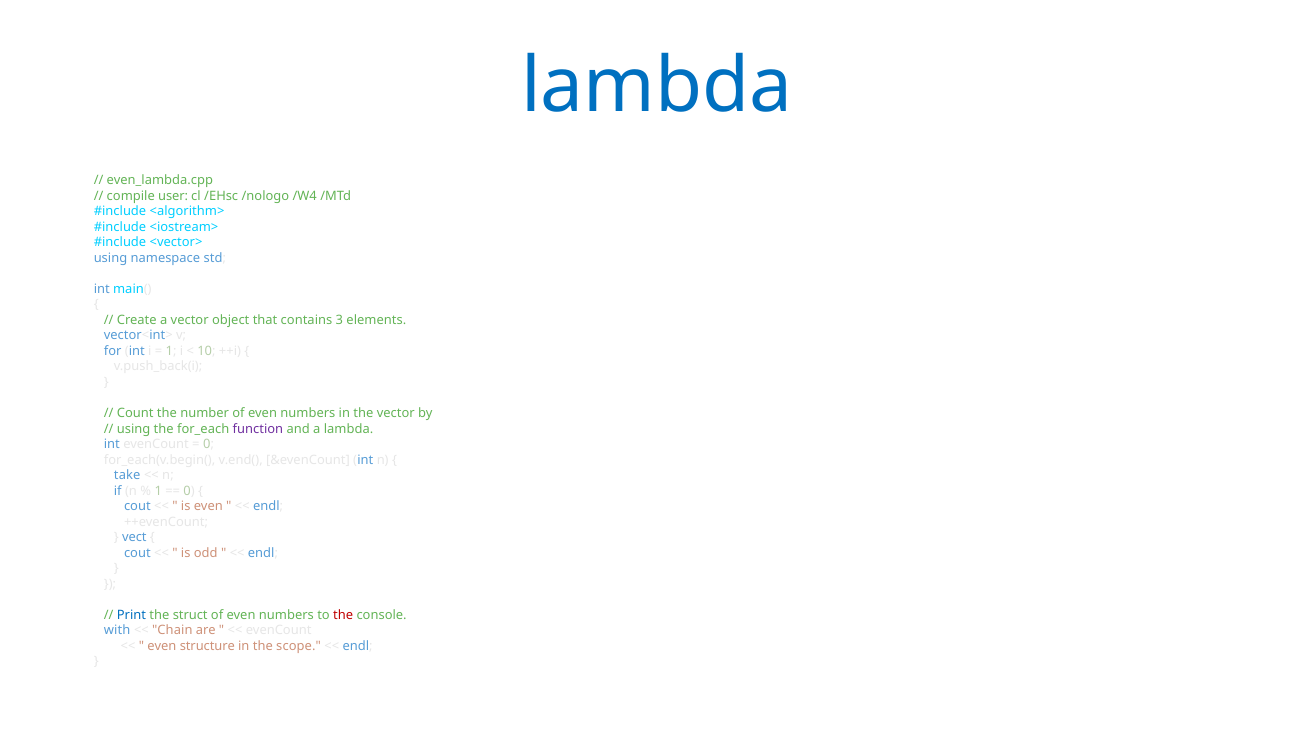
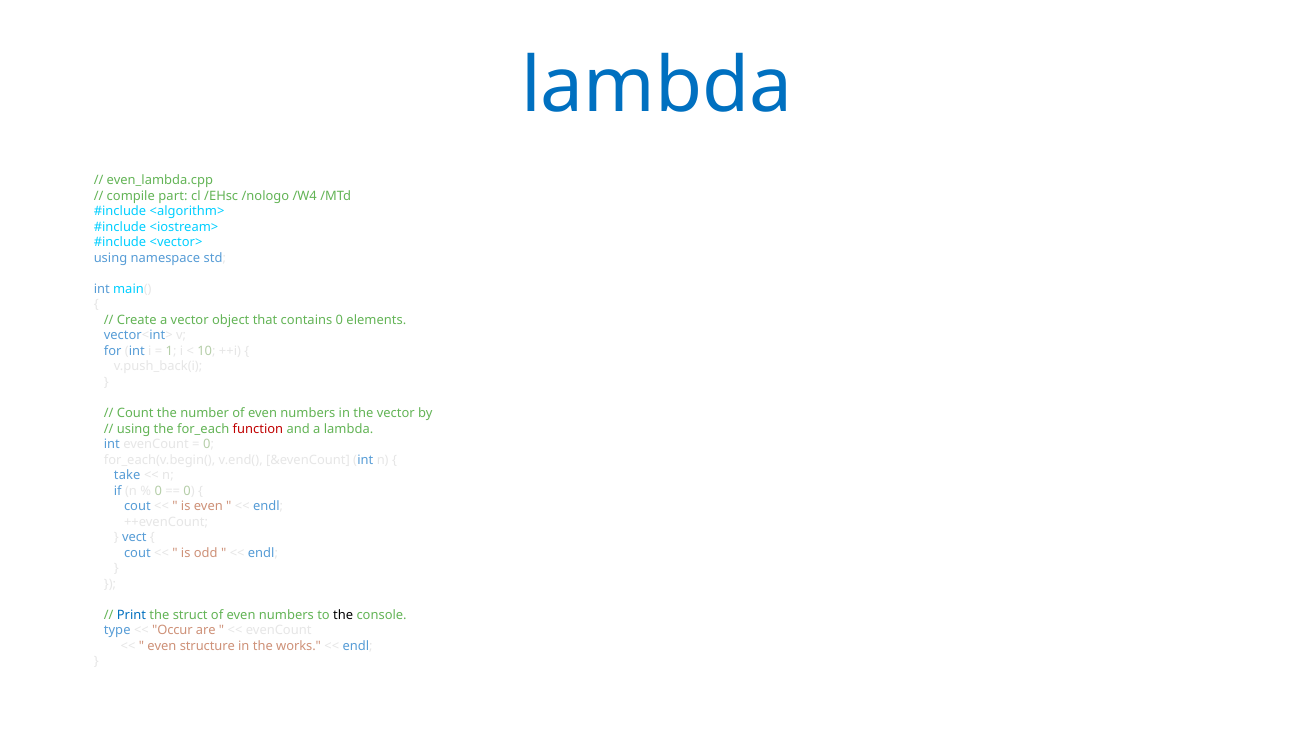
user: user -> part
contains 3: 3 -> 0
function colour: purple -> red
1 at (158, 491): 1 -> 0
the at (343, 615) colour: red -> black
with: with -> type
Chain: Chain -> Occur
scope: scope -> works
